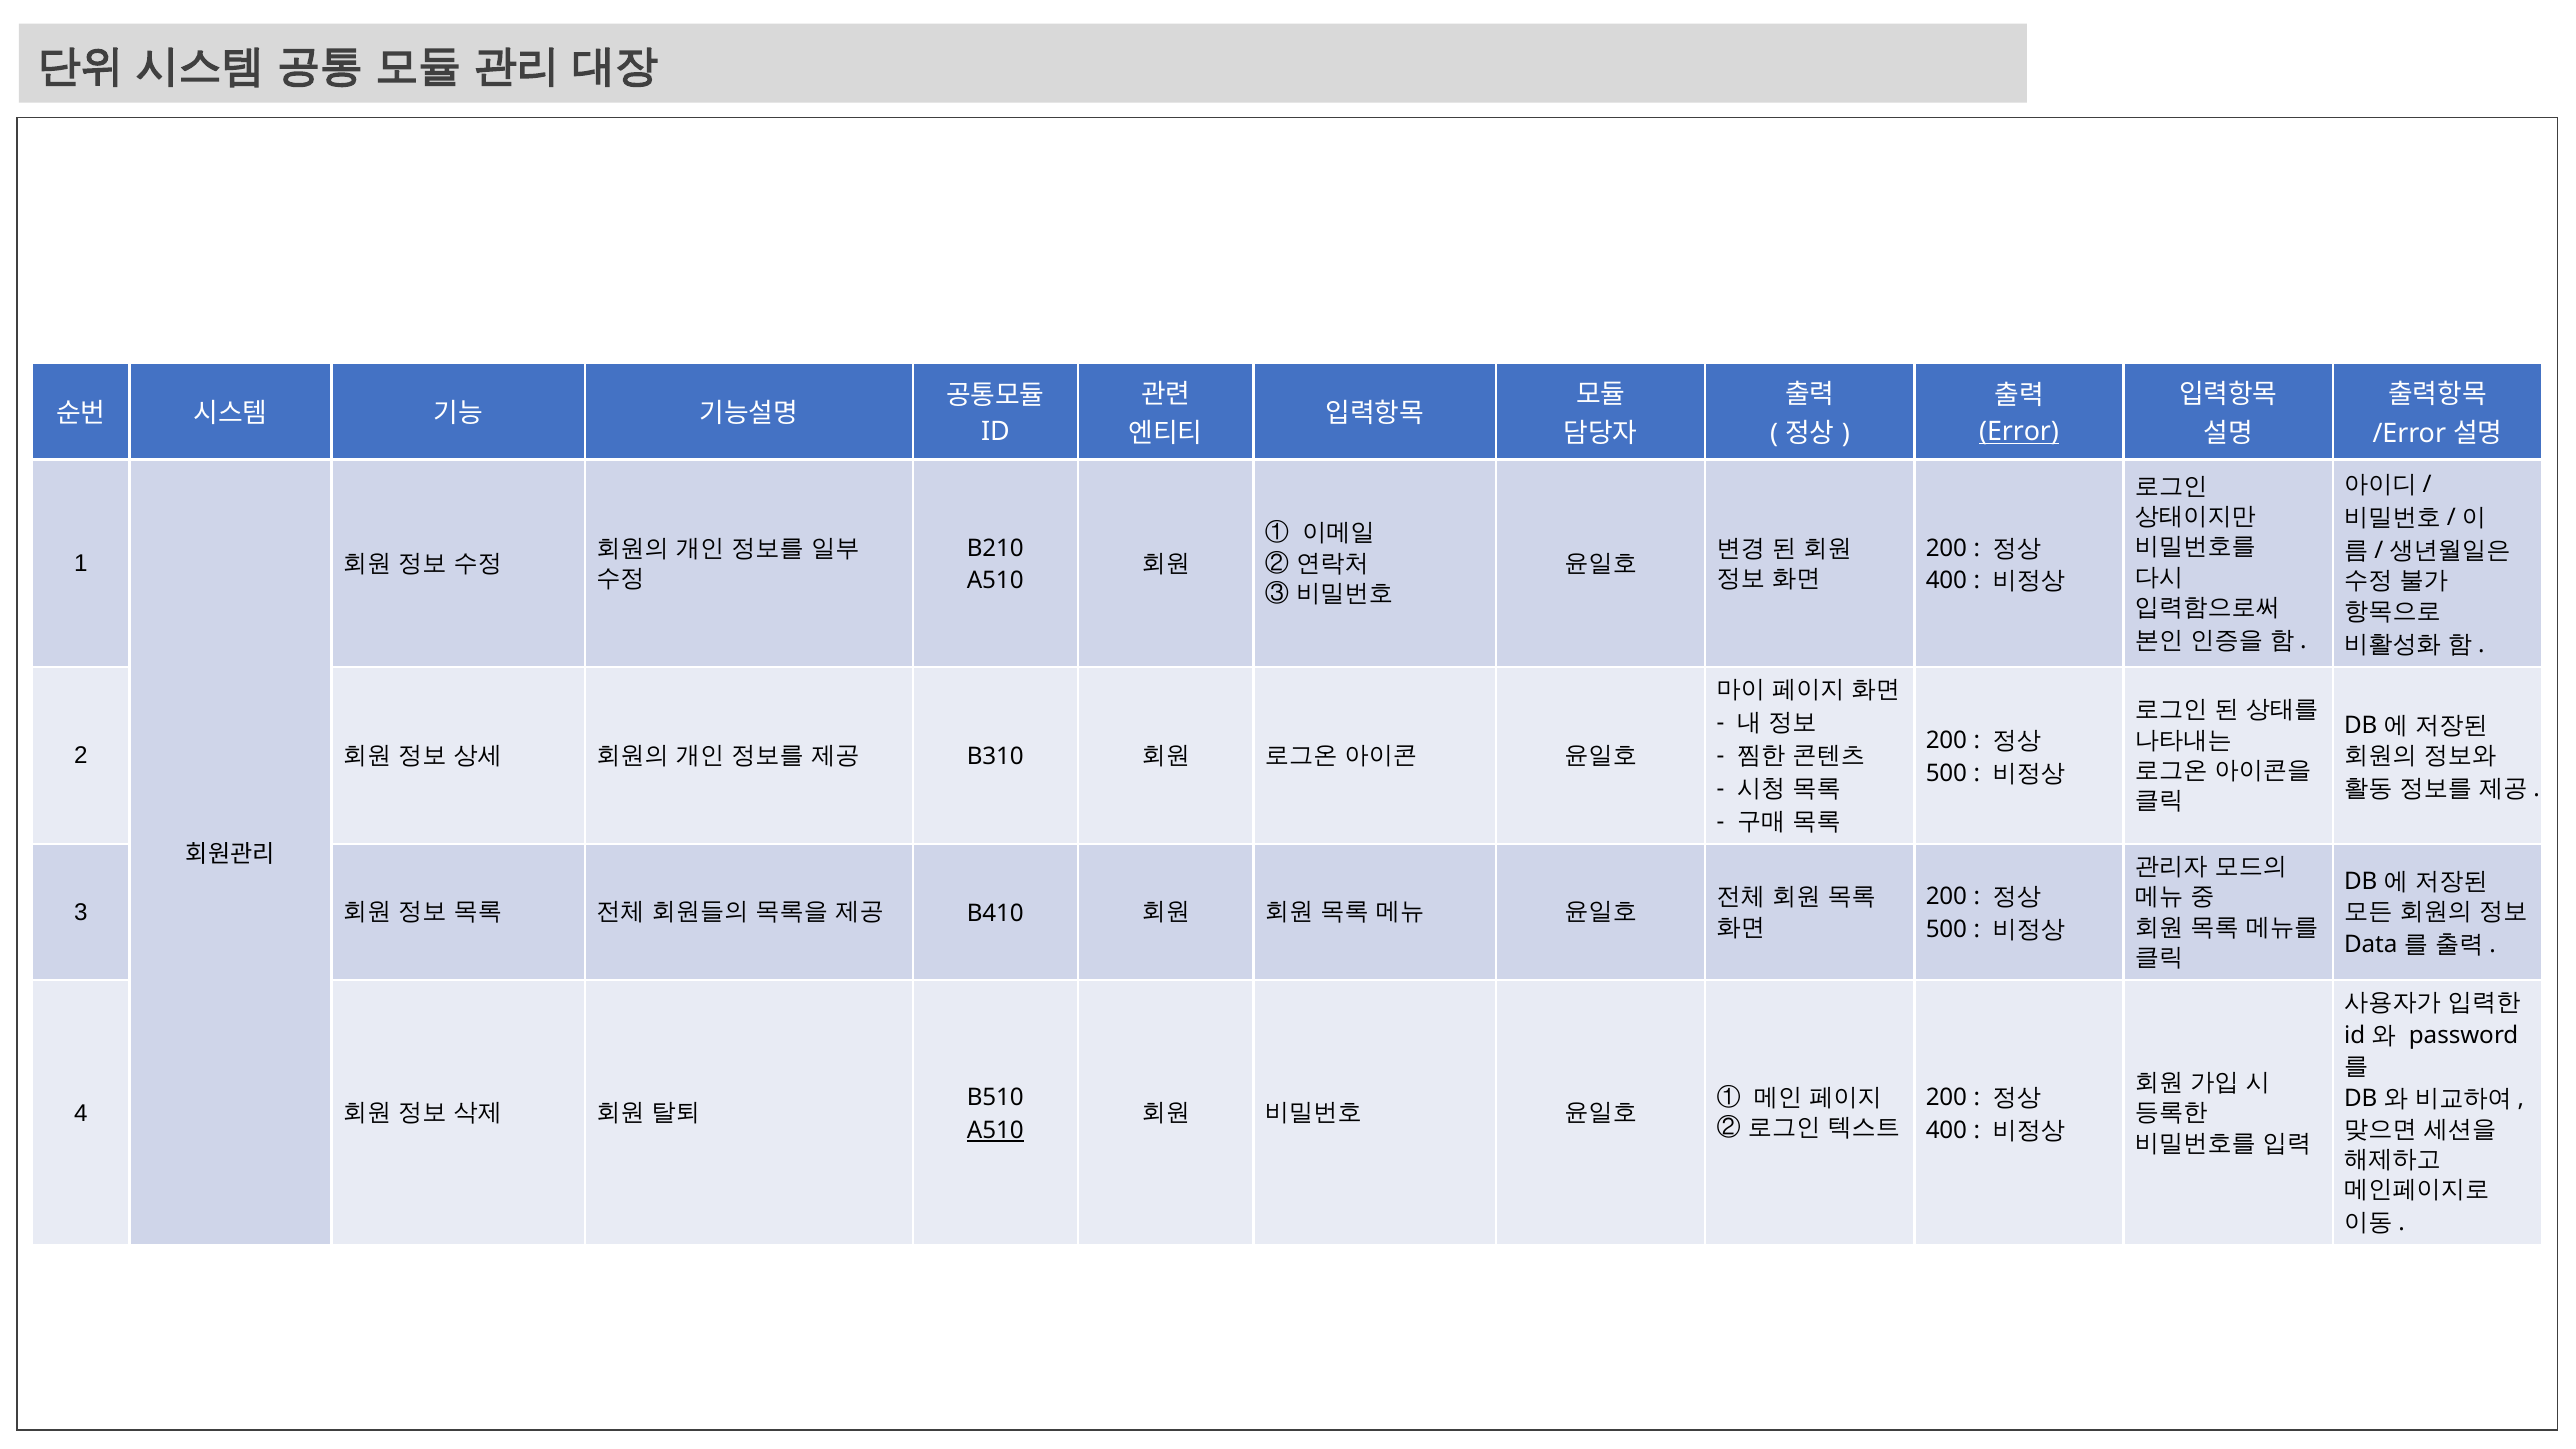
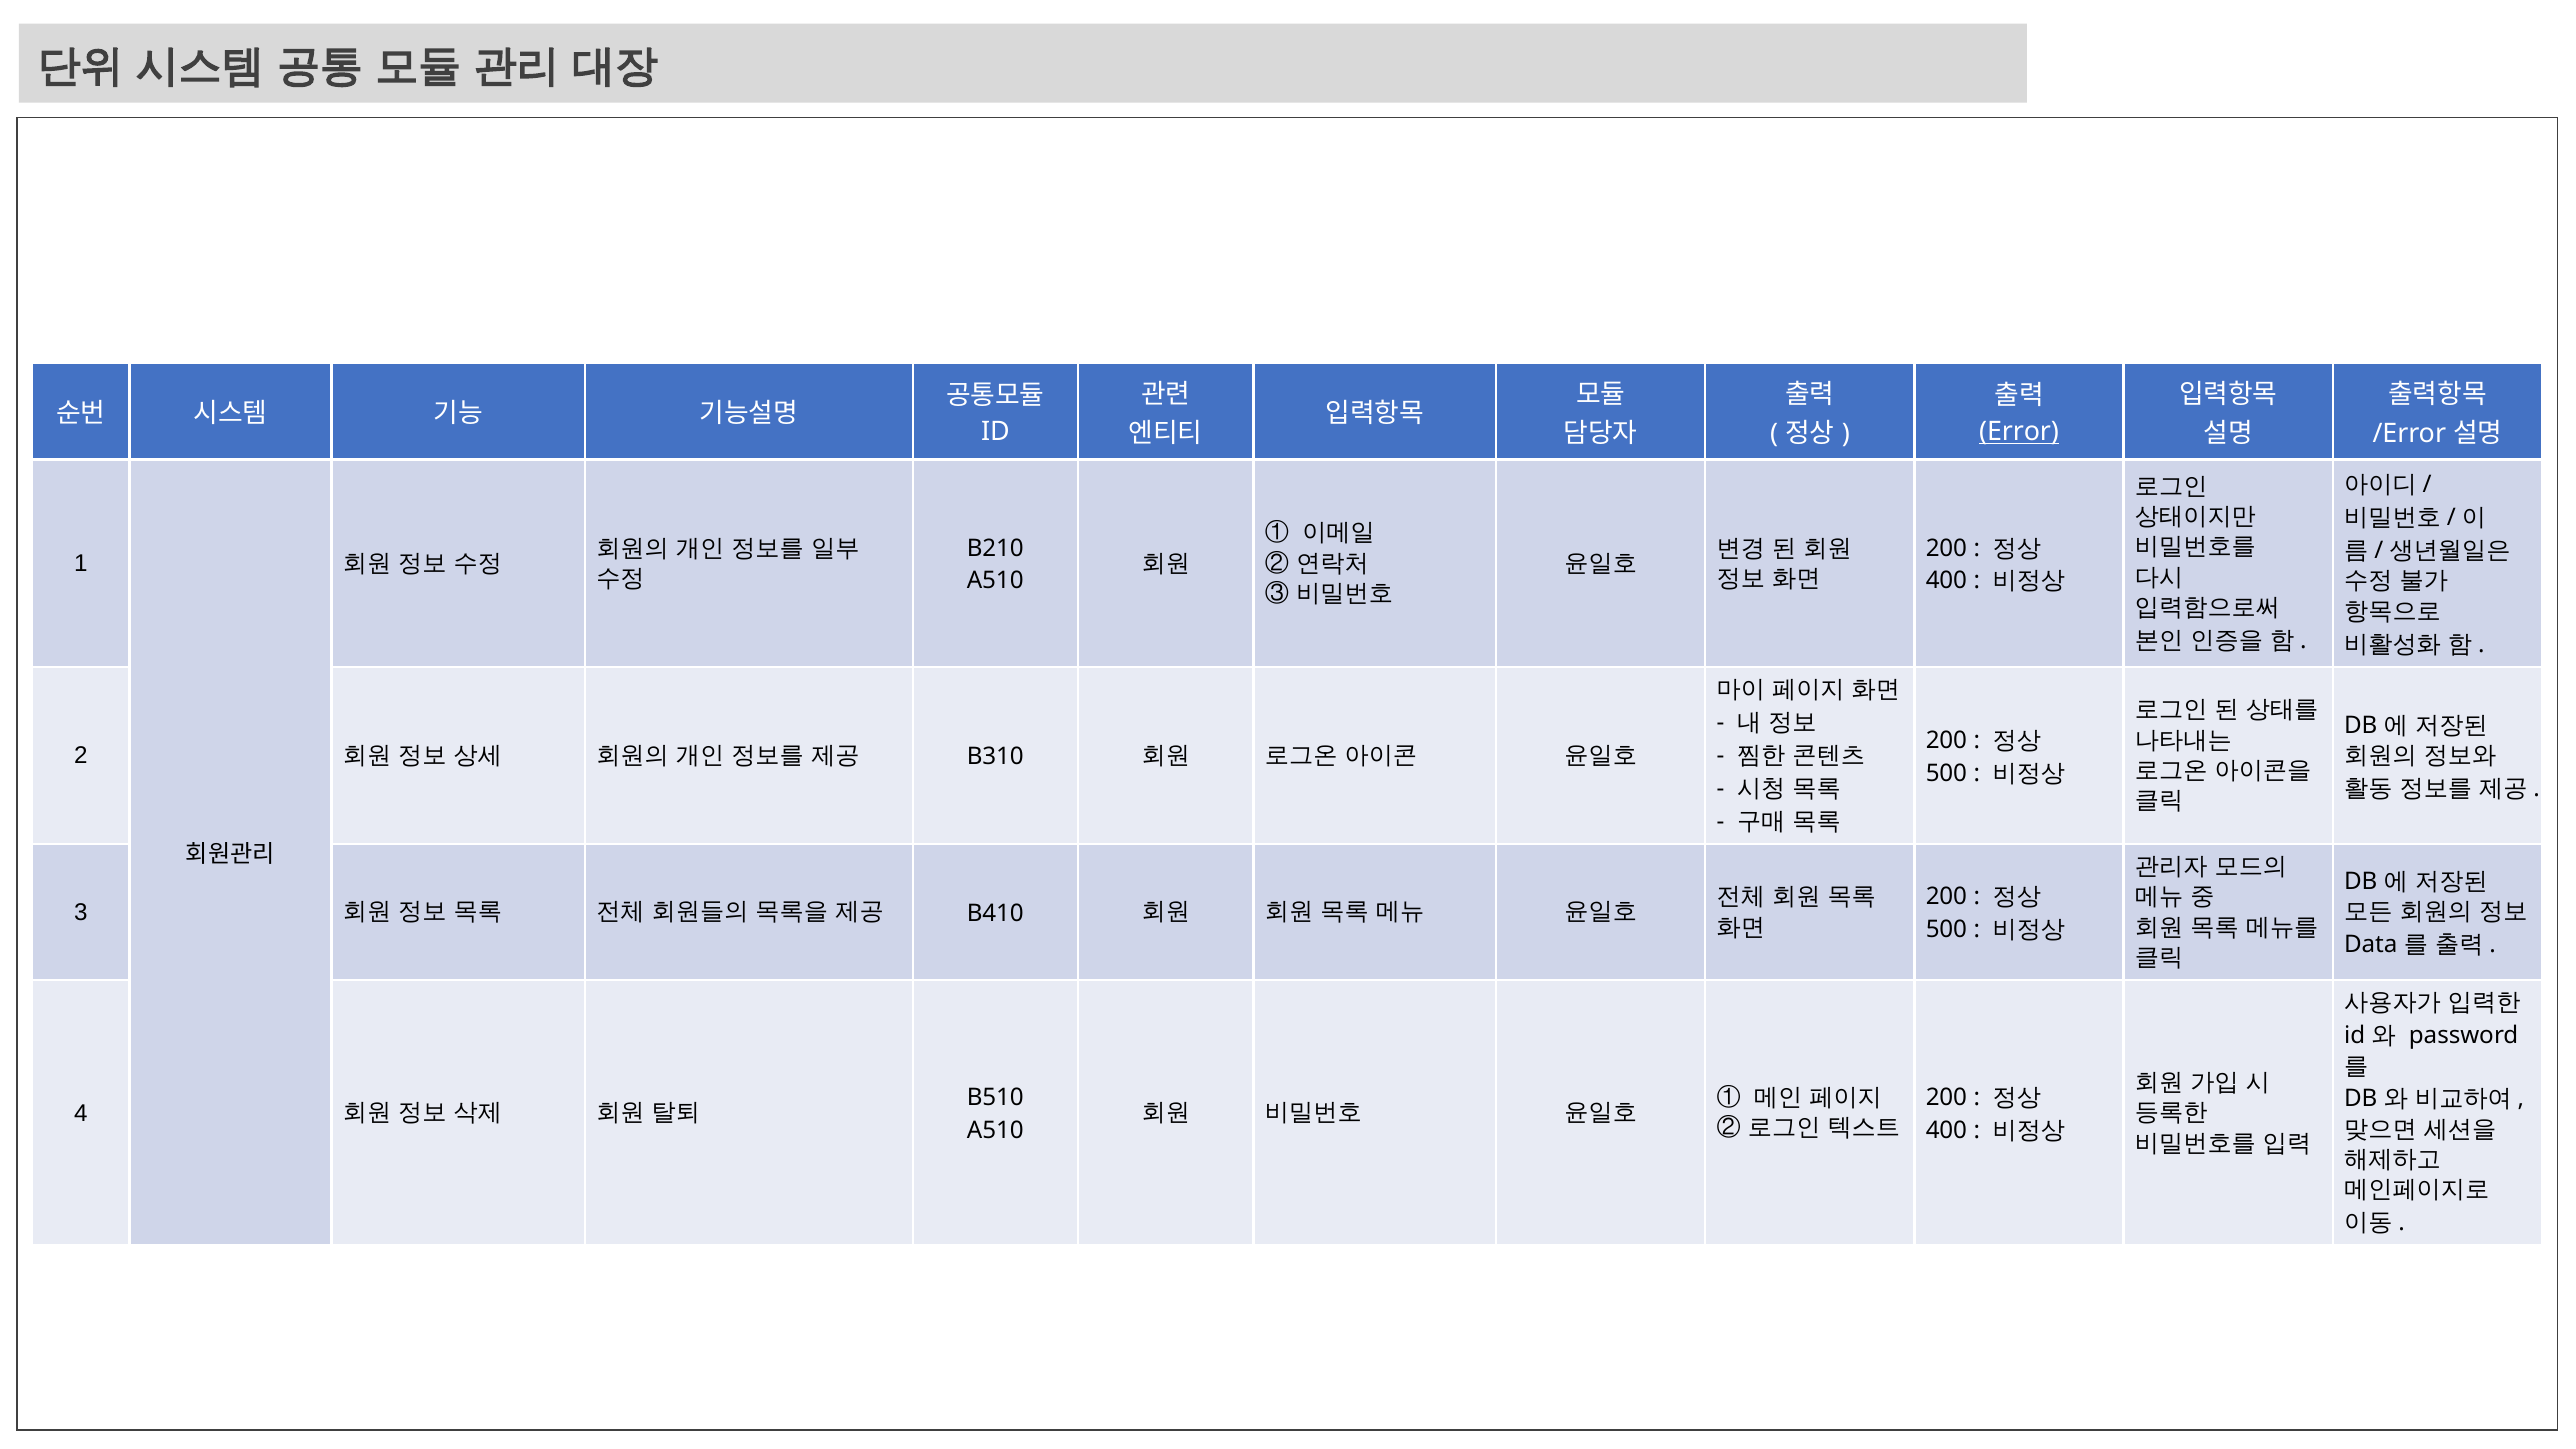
A510 at (995, 1131) underline: present -> none
